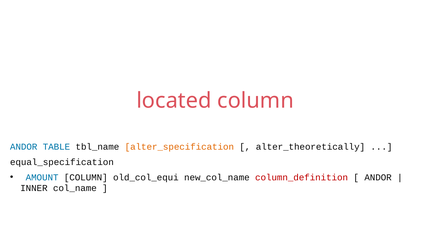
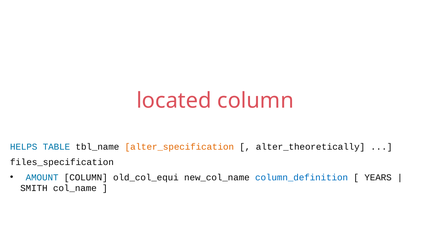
ANDOR at (24, 147): ANDOR -> HELPS
equal_specification: equal_specification -> files_specification
column_definition colour: red -> blue
ANDOR at (378, 178): ANDOR -> YEARS
INNER: INNER -> SMITH
